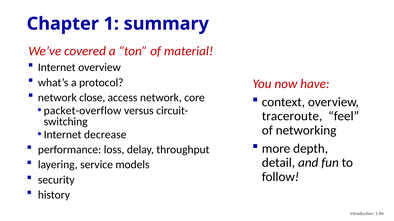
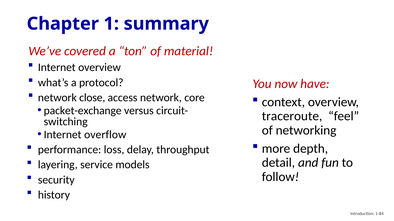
packet-overflow: packet-overflow -> packet-exchange
decrease: decrease -> overflow
